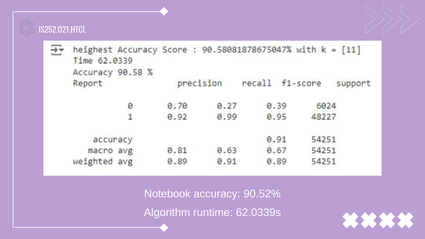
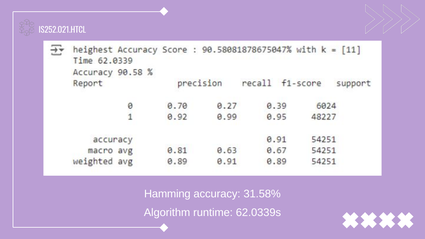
Notebook: Notebook -> Hamming
90.52%: 90.52% -> 31.58%
